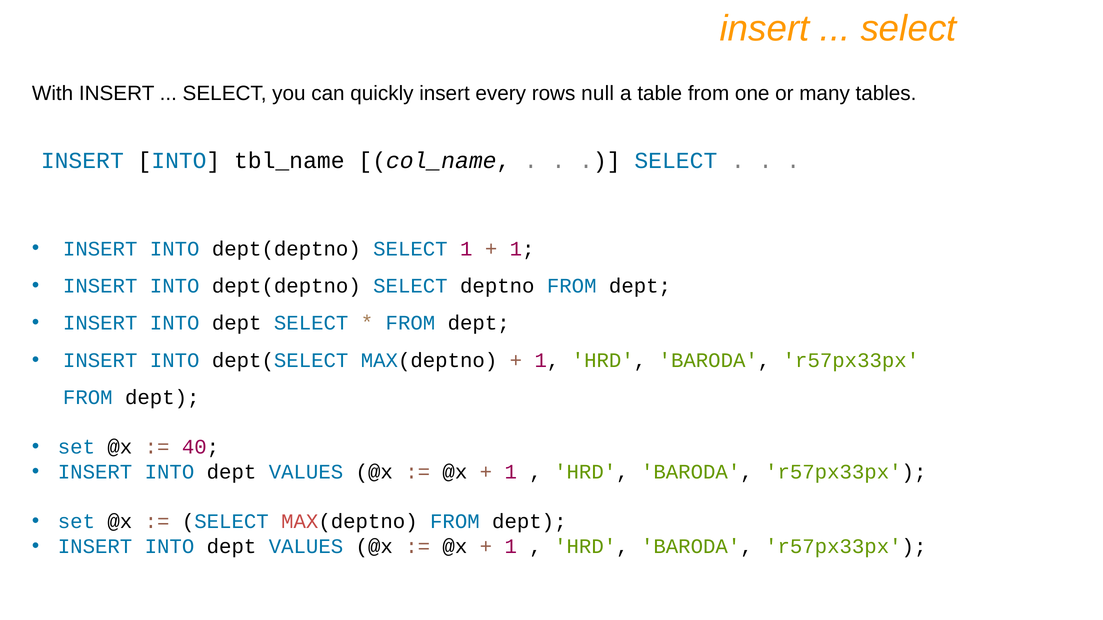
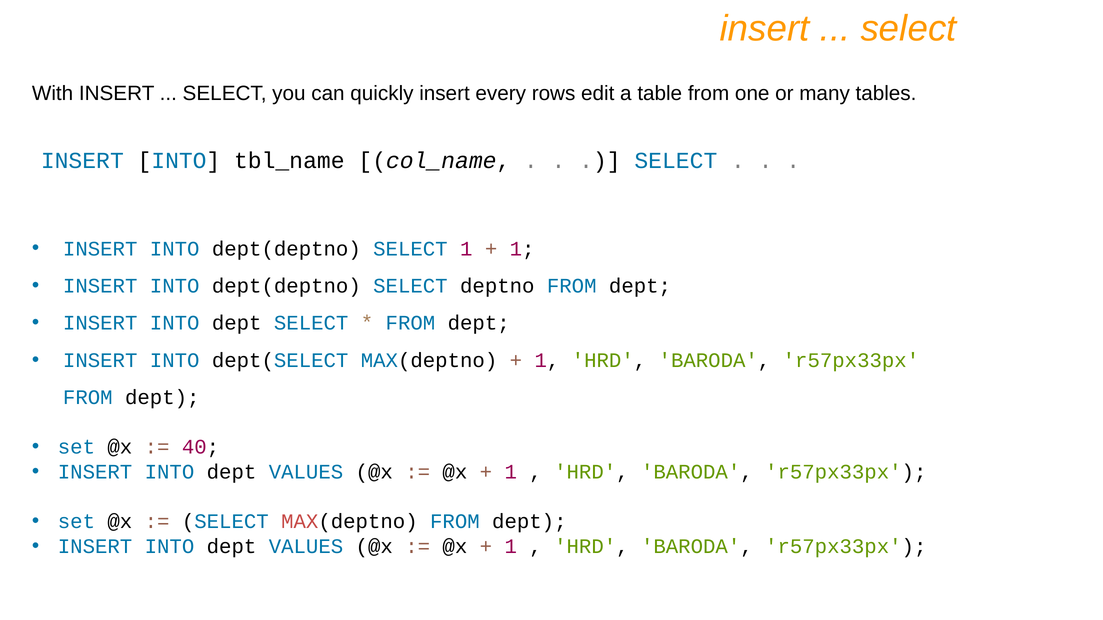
null: null -> edit
